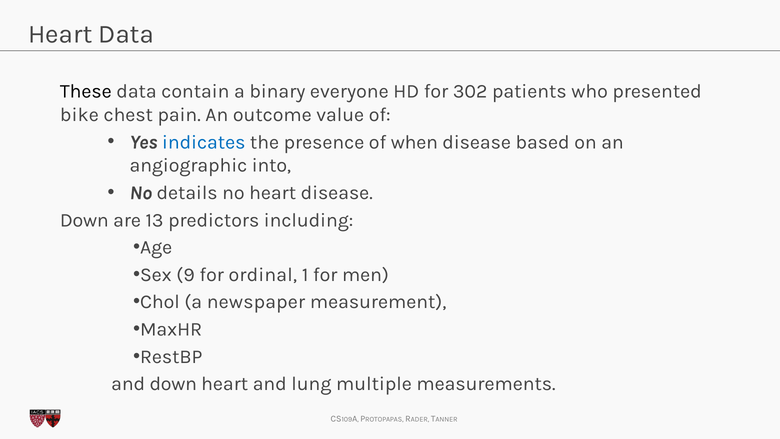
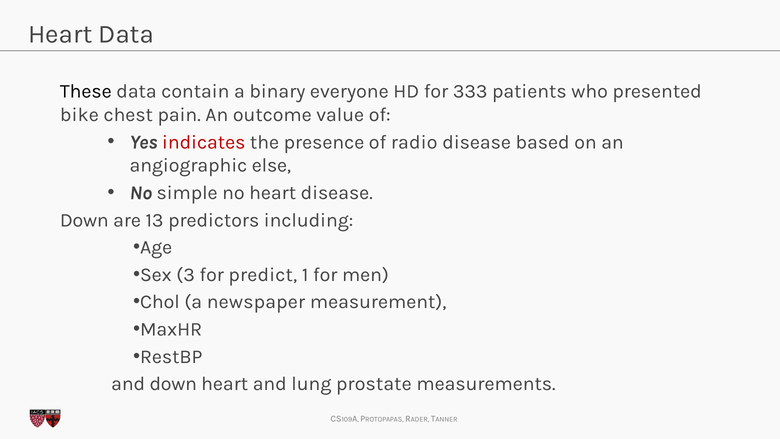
302: 302 -> 333
indicates colour: blue -> red
when: when -> radio
into: into -> else
details: details -> simple
9: 9 -> 3
ordinal: ordinal -> predict
multiple: multiple -> prostate
